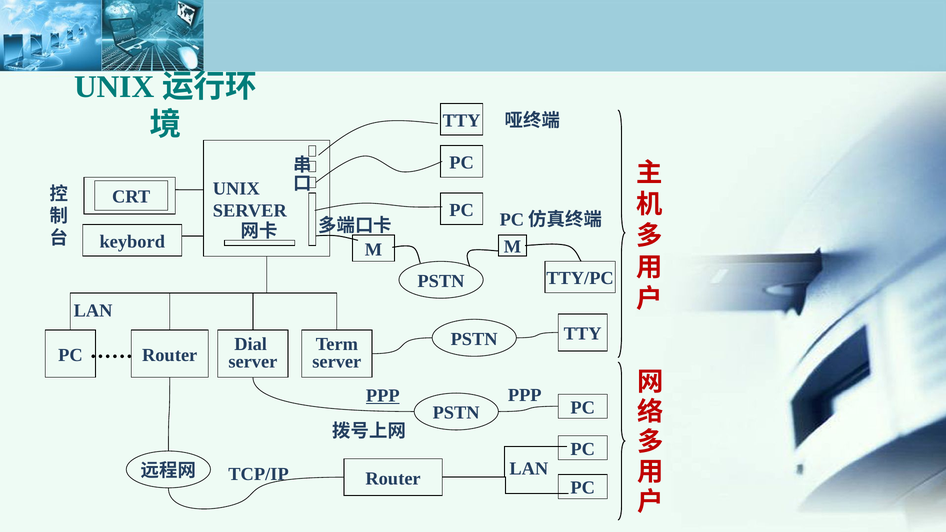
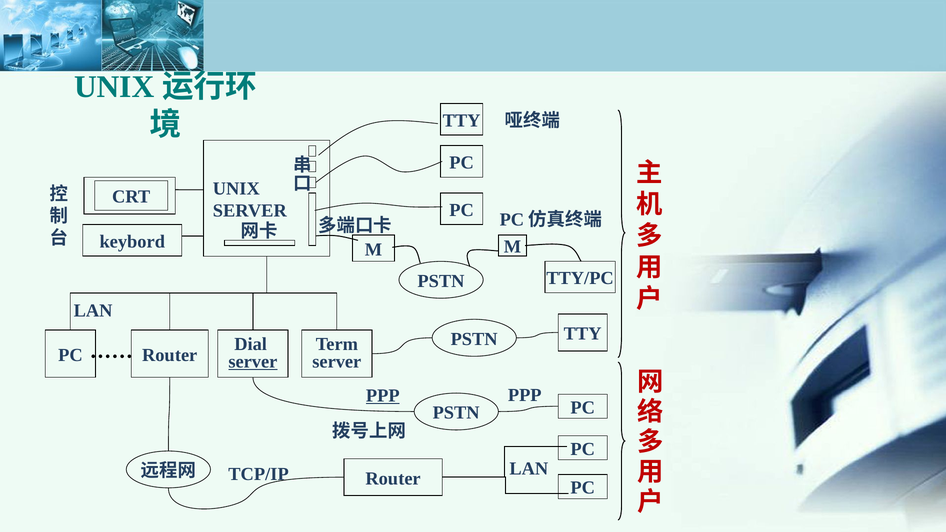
server at (253, 362) underline: none -> present
